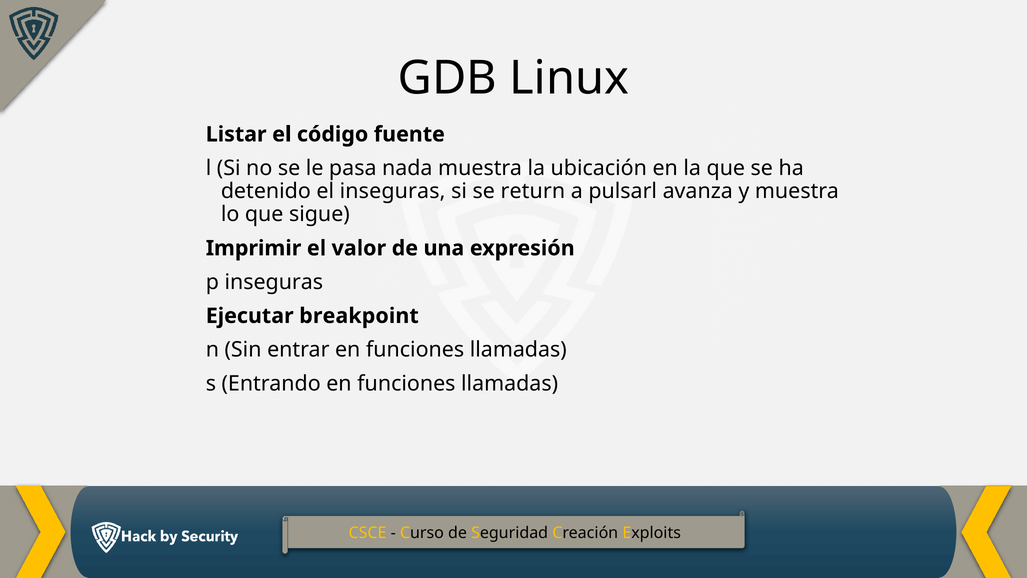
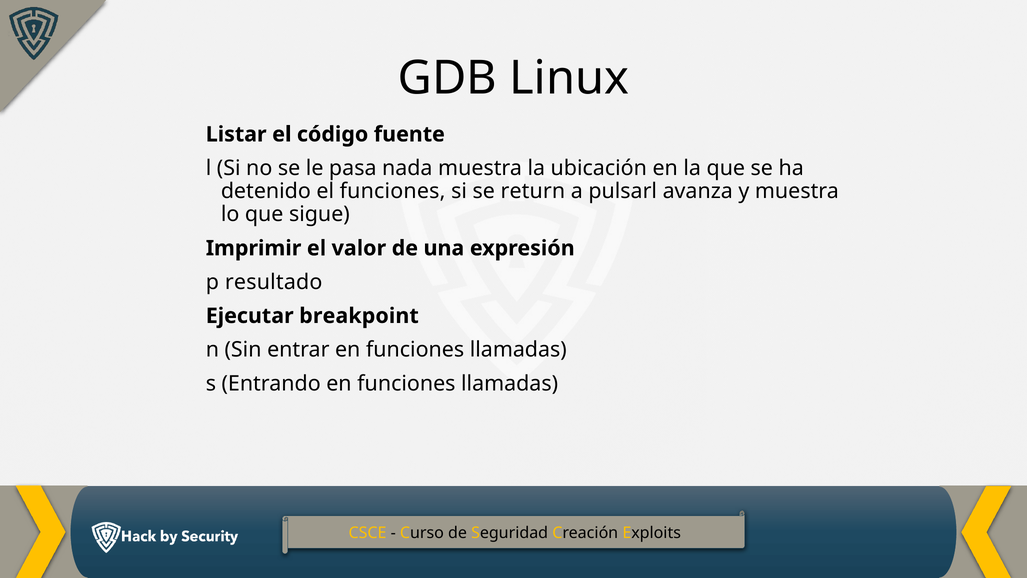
el inseguras: inseguras -> funciones
p inseguras: inseguras -> resultado
